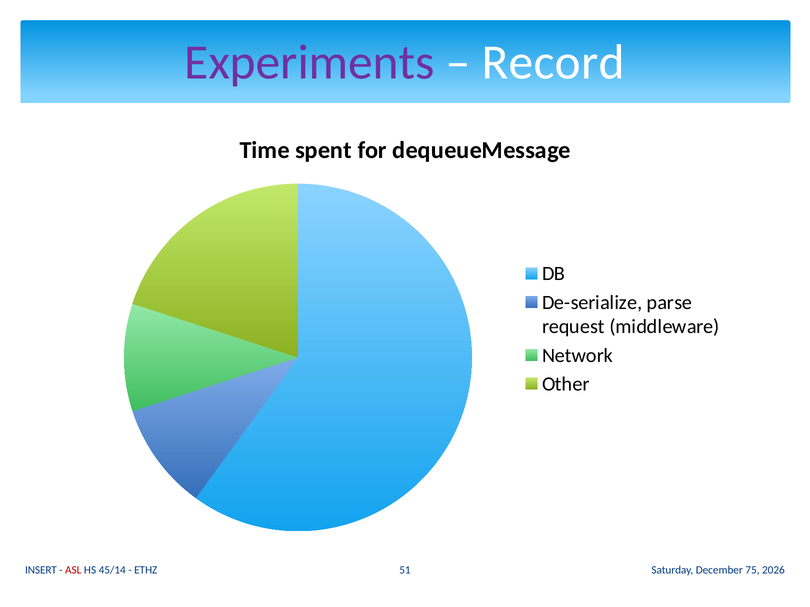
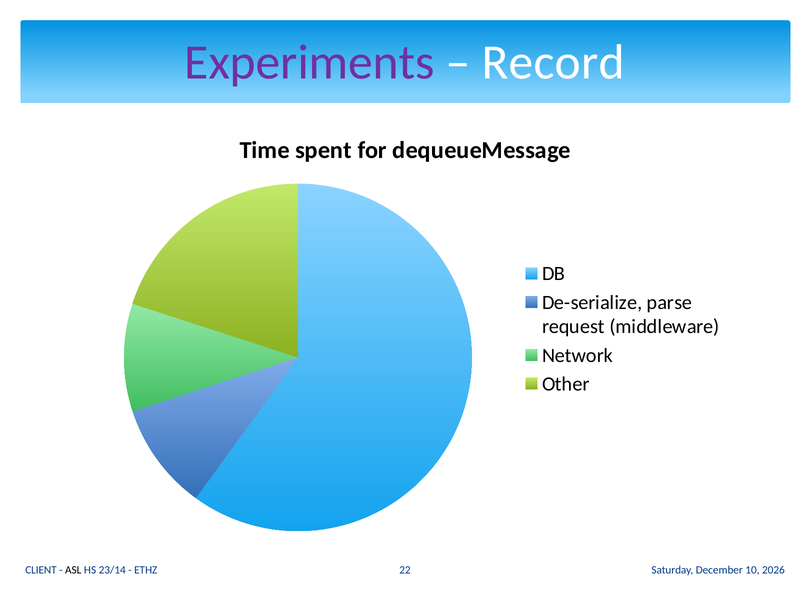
INSERT: INSERT -> CLIENT
ASL colour: red -> black
45/14: 45/14 -> 23/14
51: 51 -> 22
75: 75 -> 10
